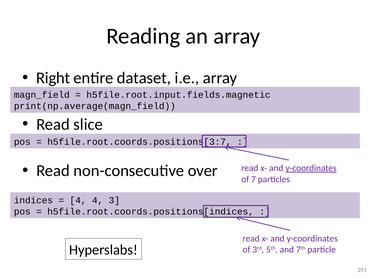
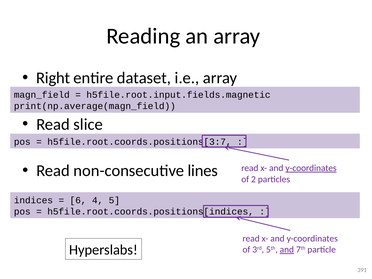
over: over -> lines
7: 7 -> 2
4 at (78, 200): 4 -> 6
3: 3 -> 5
and at (287, 250) underline: none -> present
